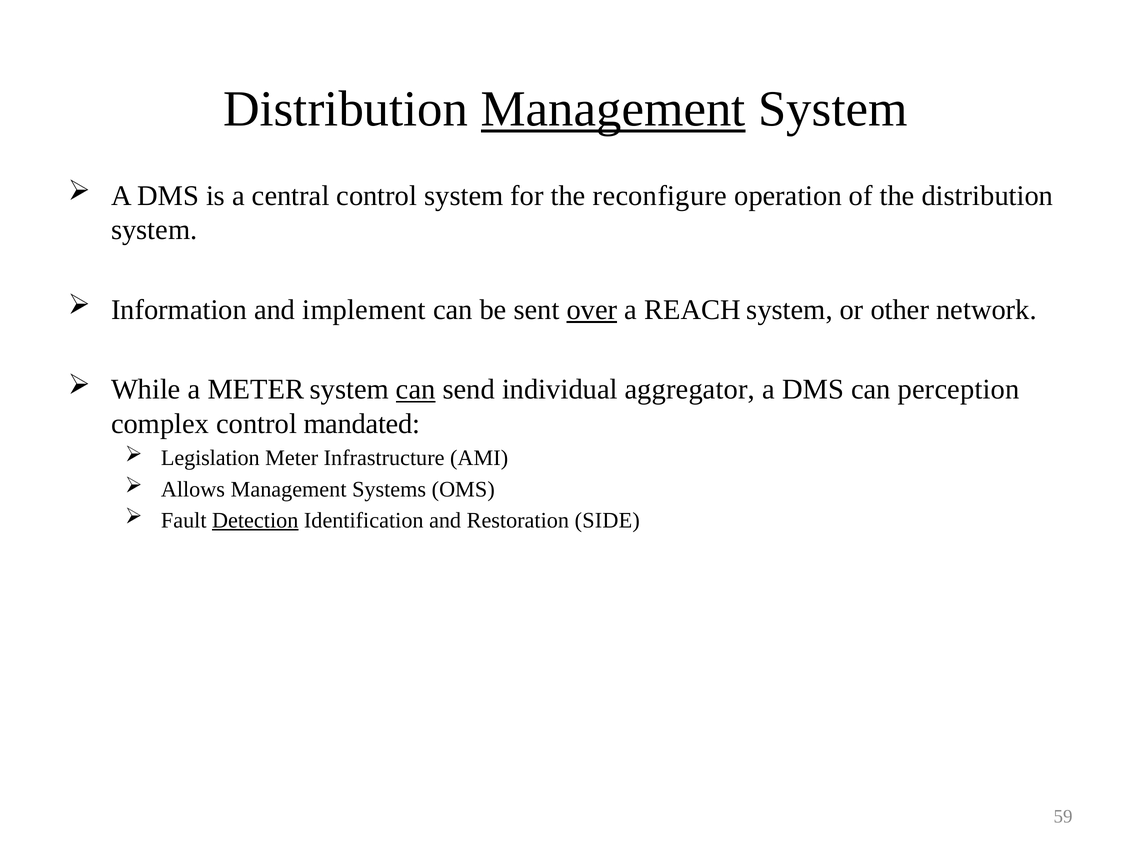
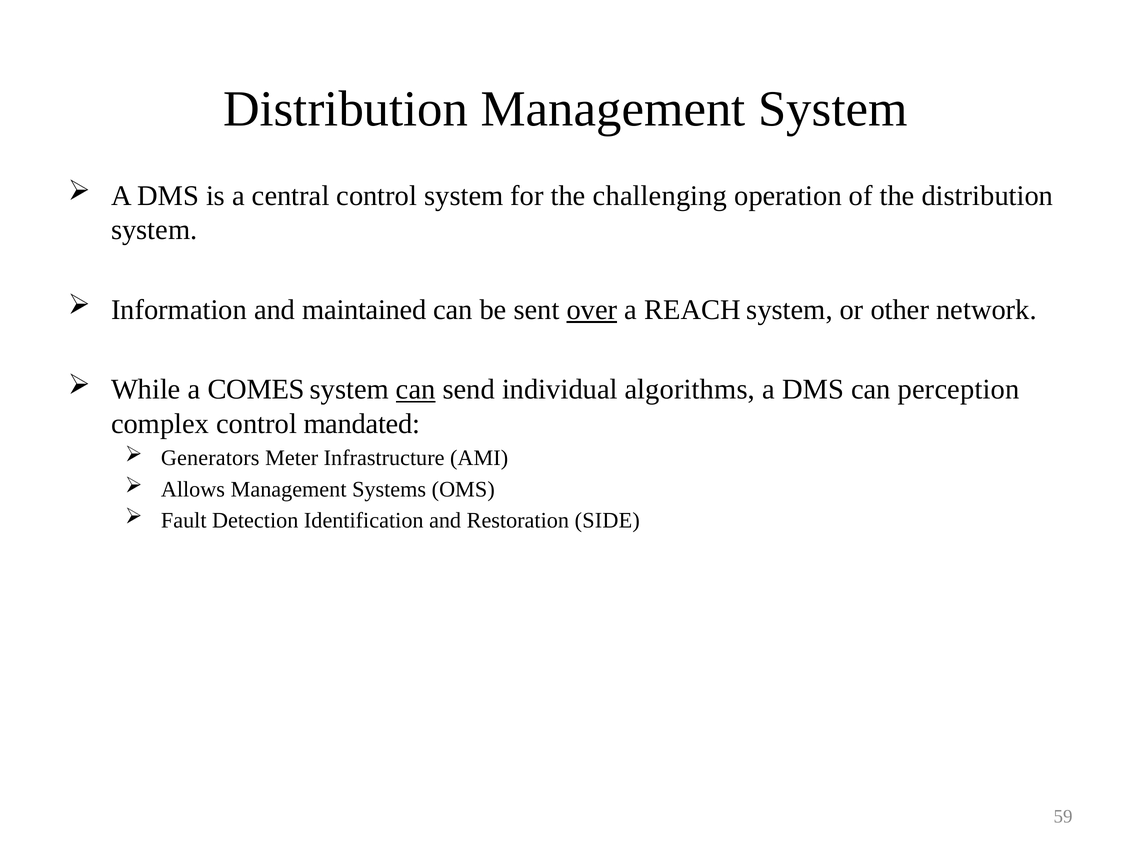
Management at (613, 109) underline: present -> none
reconfigure: reconfigure -> challenging
implement: implement -> maintained
a METER: METER -> COMES
aggregator: aggregator -> algorithms
Legislation: Legislation -> Generators
Detection underline: present -> none
